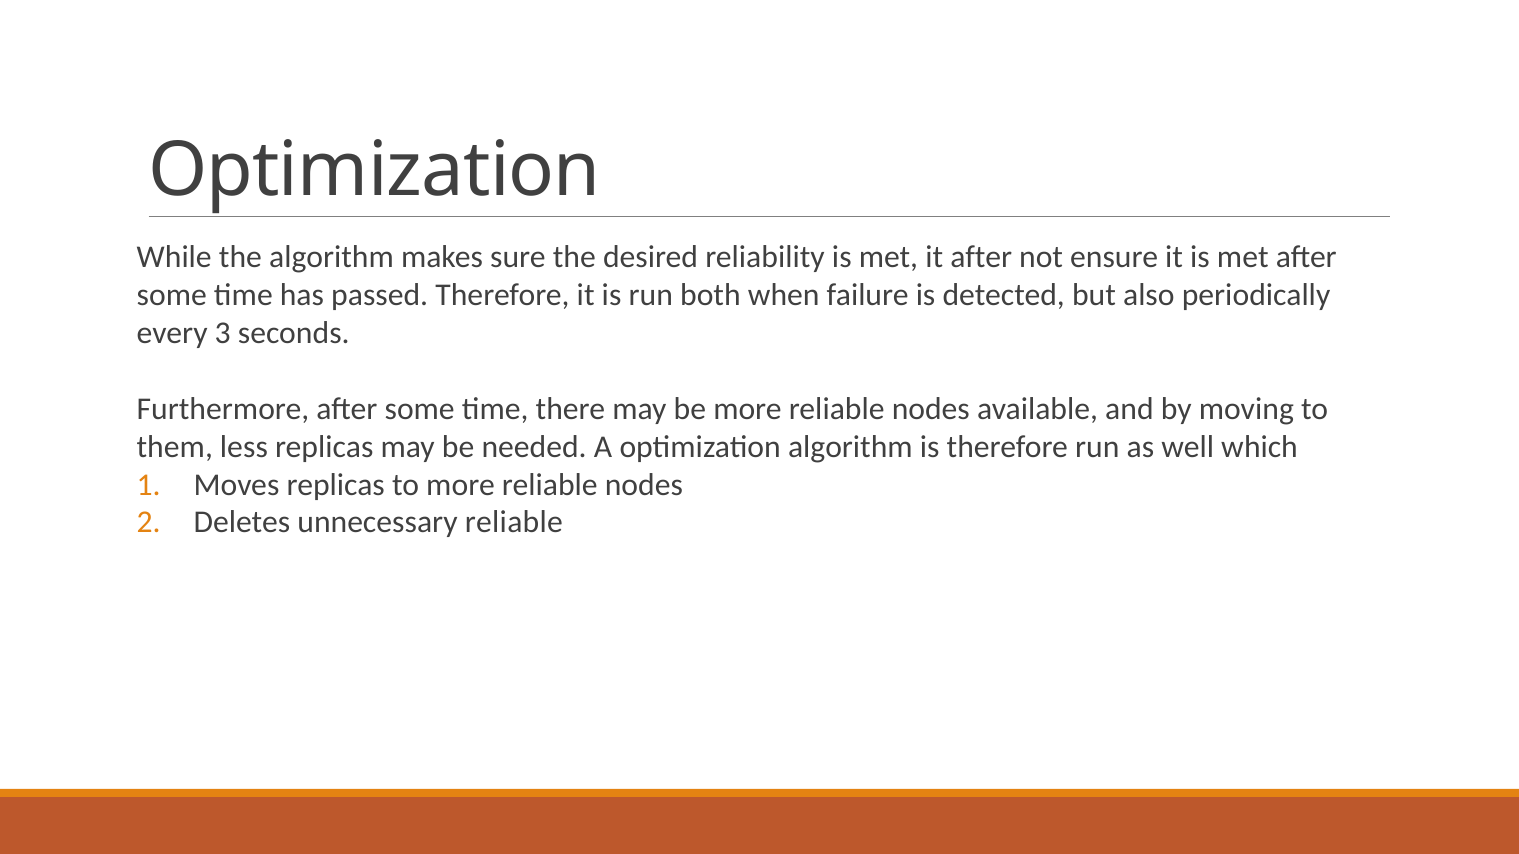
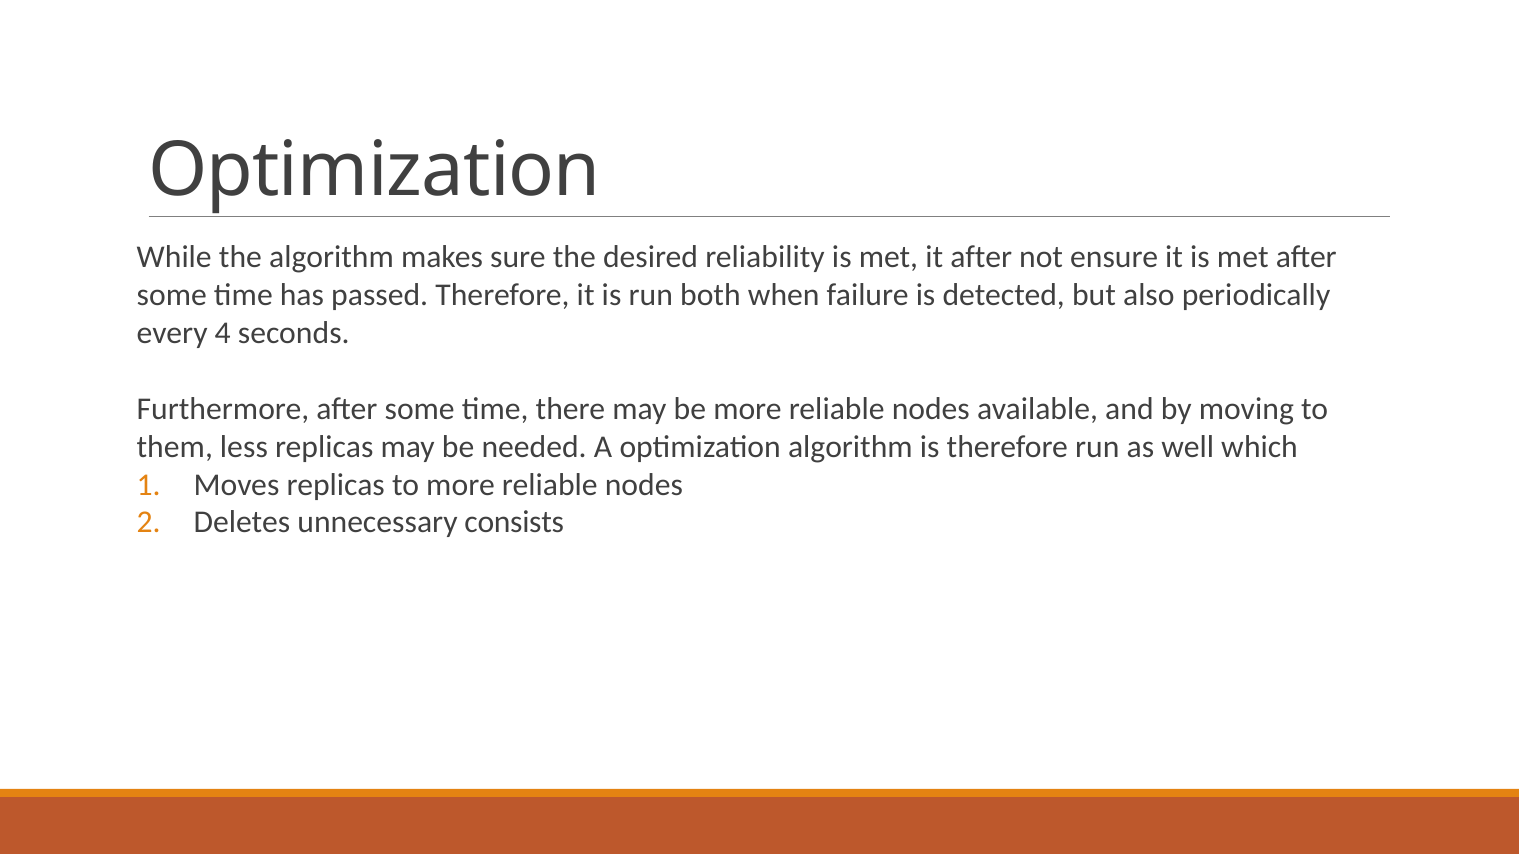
3: 3 -> 4
unnecessary reliable: reliable -> consists
